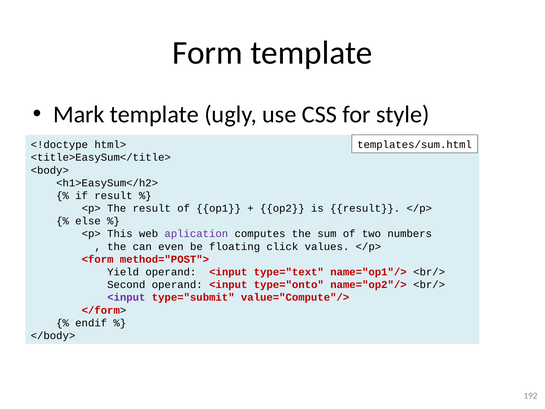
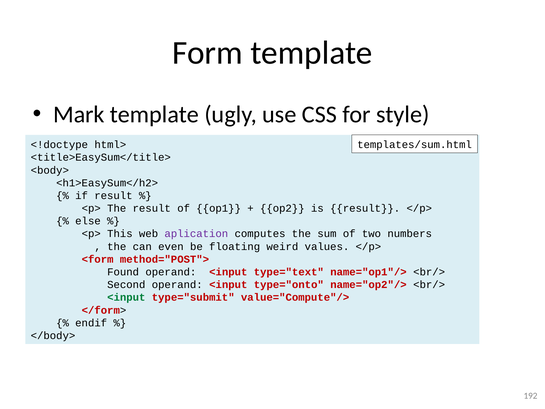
click: click -> weird
Yield: Yield -> Found
<input at (126, 297) colour: purple -> green
